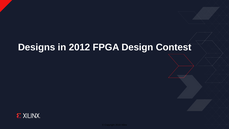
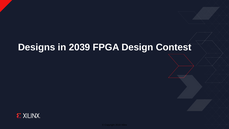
2012: 2012 -> 2039
